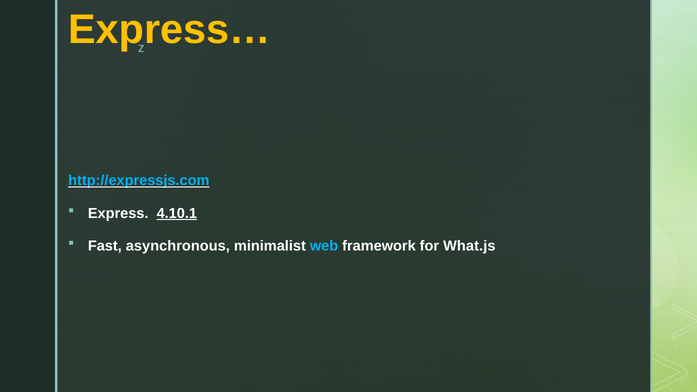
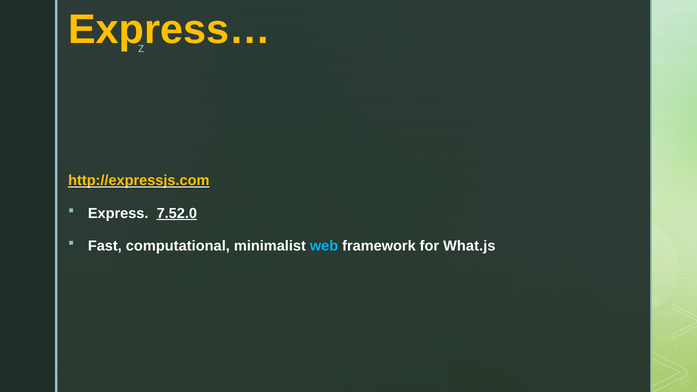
http://expressjs.com colour: light blue -> yellow
4.10.1: 4.10.1 -> 7.52.0
asynchronous: asynchronous -> computational
